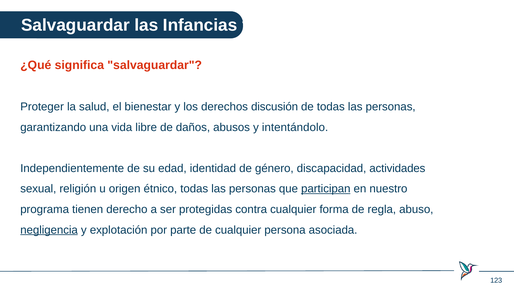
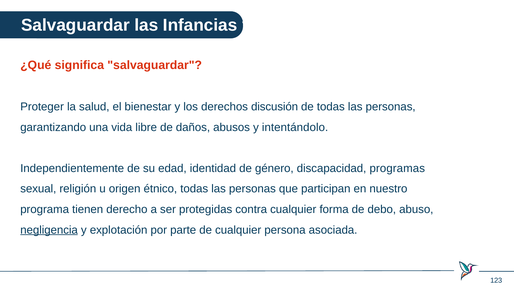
actividades: actividades -> programas
participan underline: present -> none
regla: regla -> debo
